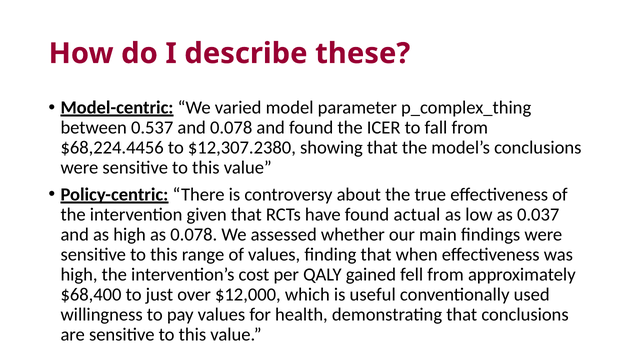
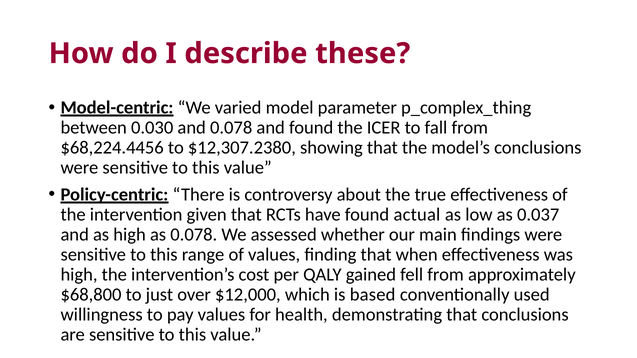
0.537: 0.537 -> 0.030
$68,400: $68,400 -> $68,800
useful: useful -> based
